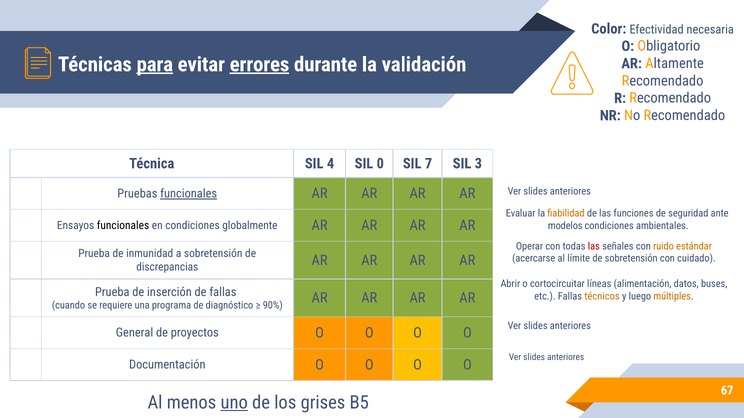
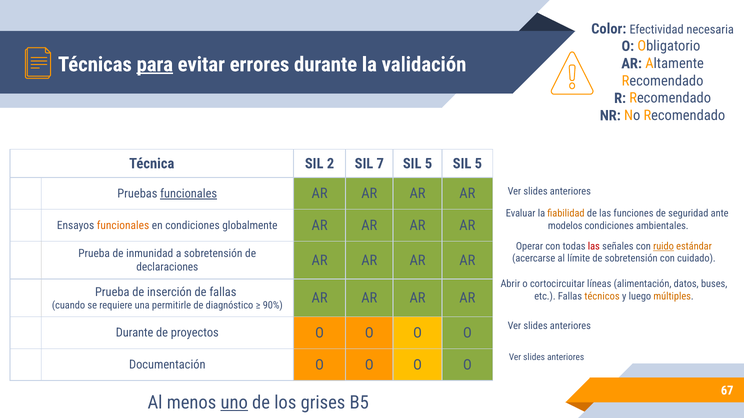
errores underline: present -> none
4: 4 -> 2
0: 0 -> 7
7 at (428, 164): 7 -> 5
3 at (478, 164): 3 -> 5
funcionales at (123, 226) colour: black -> orange
ruido underline: none -> present
discrepancias: discrepancias -> declaraciones
programa: programa -> permitirle
General at (135, 333): General -> Durante
